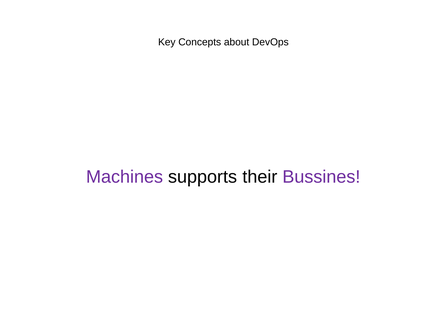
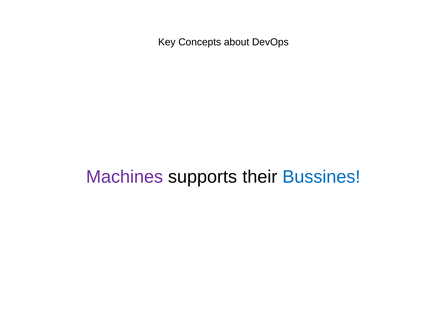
Bussines colour: purple -> blue
